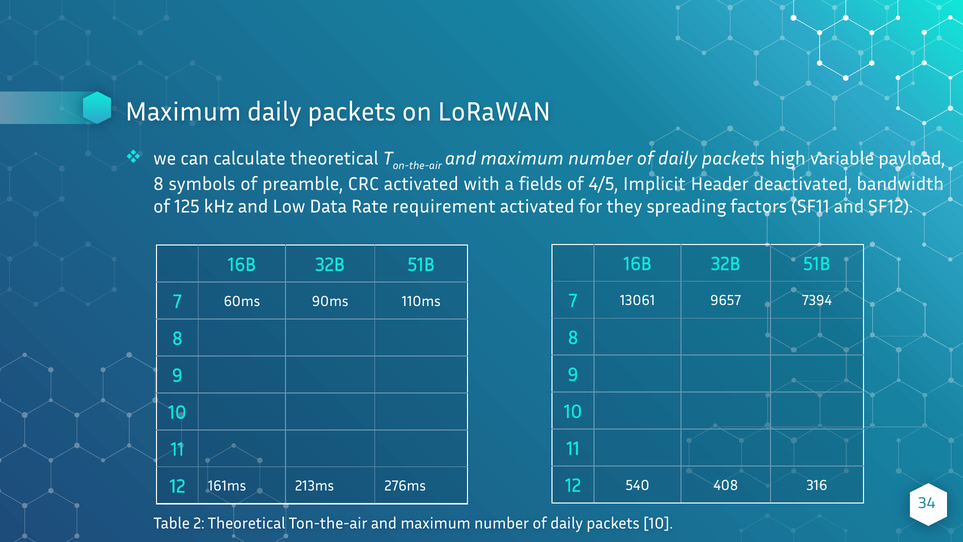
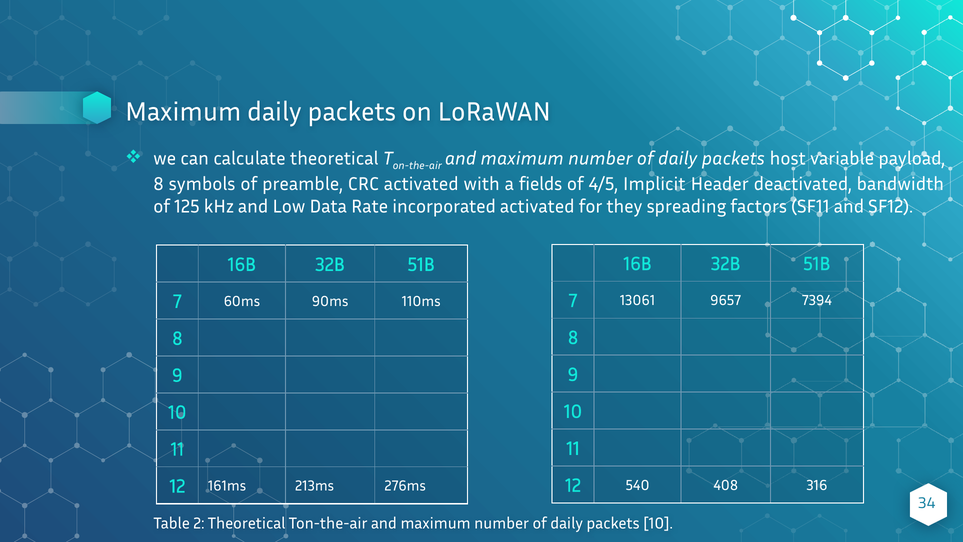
high: high -> host
requirement: requirement -> incorporated
